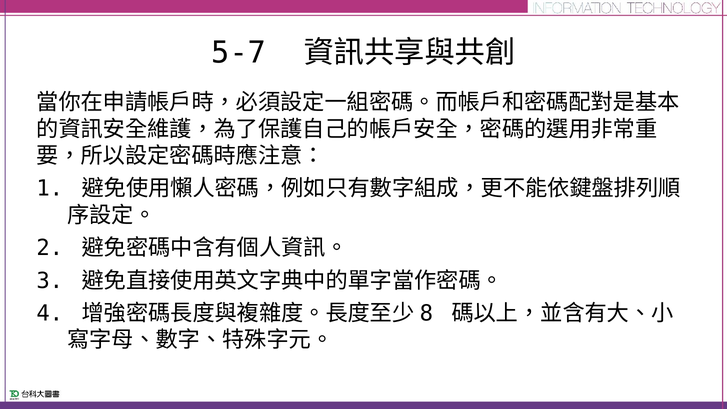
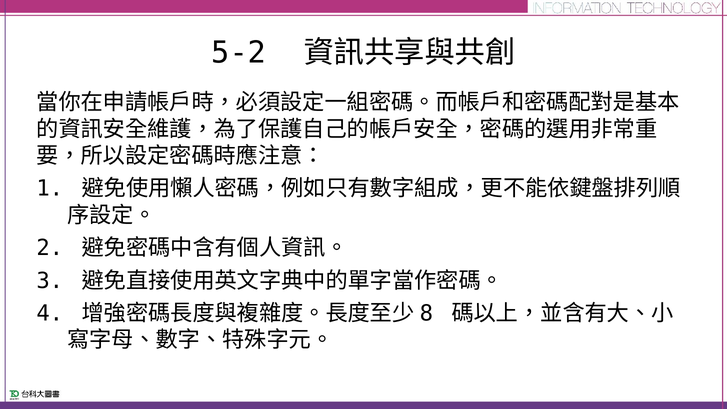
5-7: 5-7 -> 5-2
